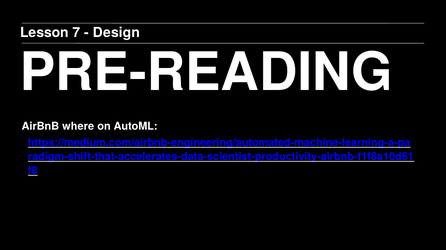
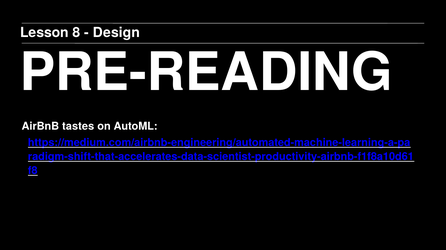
7: 7 -> 8
where: where -> tastes
